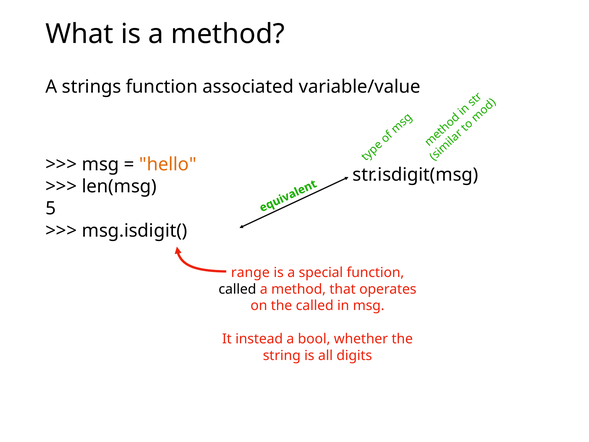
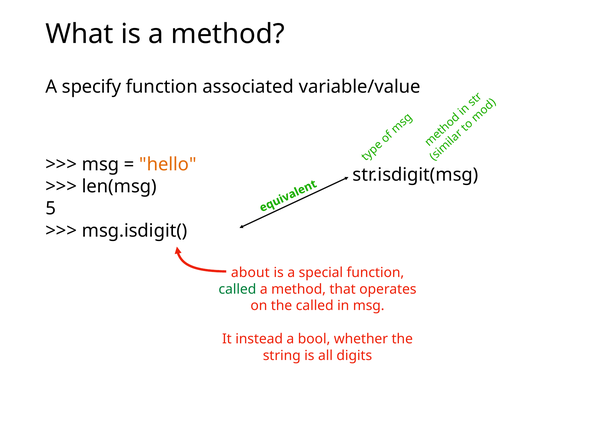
strings: strings -> specify
range: range -> about
called at (237, 289) colour: black -> green
